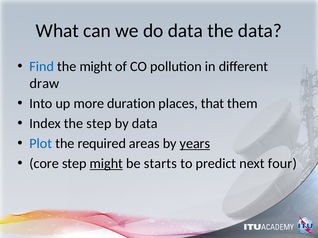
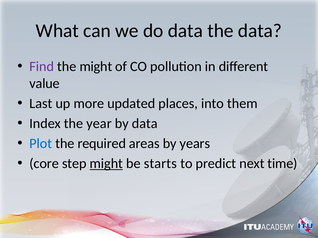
Find colour: blue -> purple
draw: draw -> value
Into: Into -> Last
duration: duration -> updated
that: that -> into
the step: step -> year
years underline: present -> none
four: four -> time
